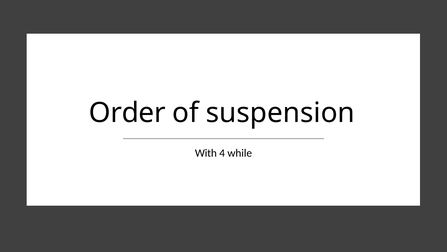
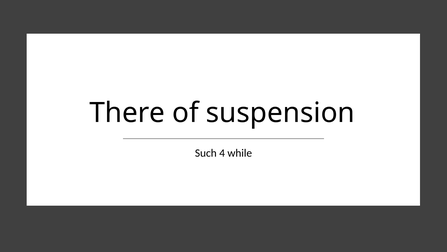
Order: Order -> There
With: With -> Such
